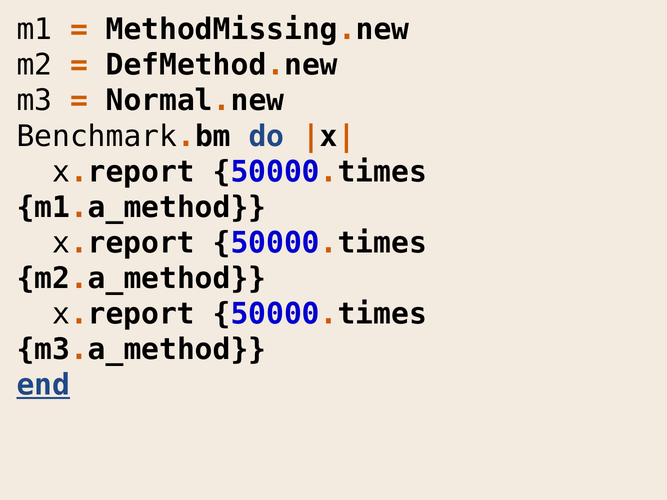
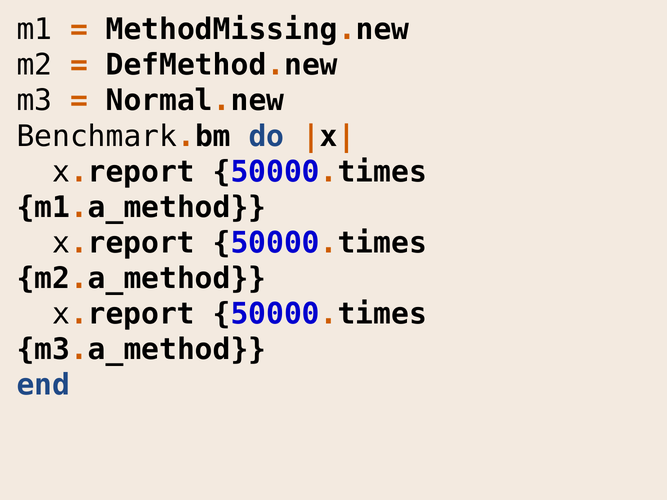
end underline: present -> none
